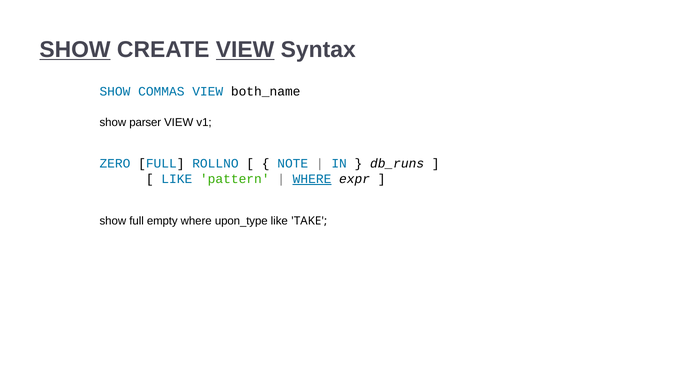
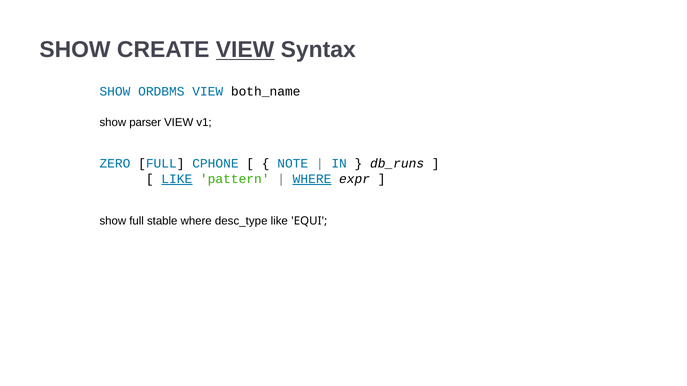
SHOW at (75, 50) underline: present -> none
COMMAS: COMMAS -> ORDBMS
ROLLNO: ROLLNO -> CPHONE
LIKE at (177, 179) underline: none -> present
empty: empty -> stable
upon_type: upon_type -> desc_type
TAKE: TAKE -> EQUI
